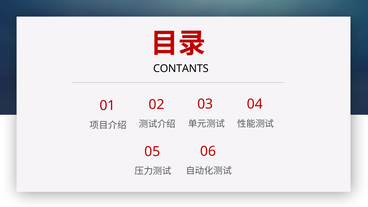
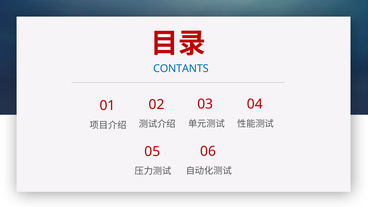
CONTANTS colour: black -> blue
